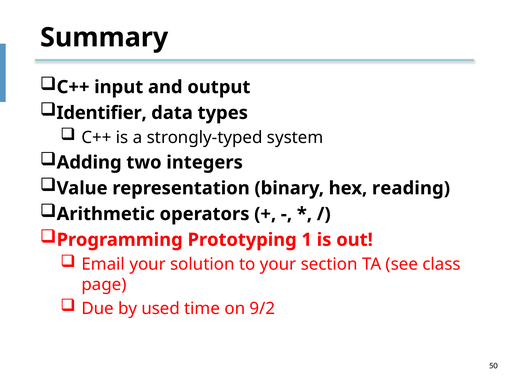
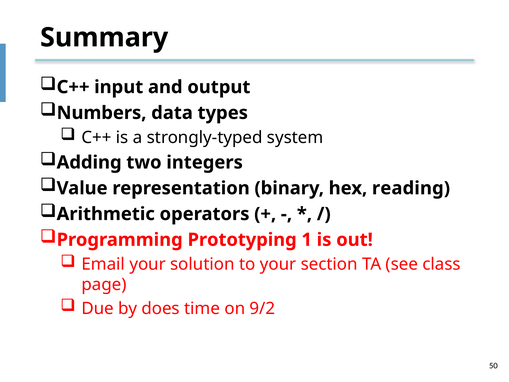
Identifier: Identifier -> Numbers
used: used -> does
